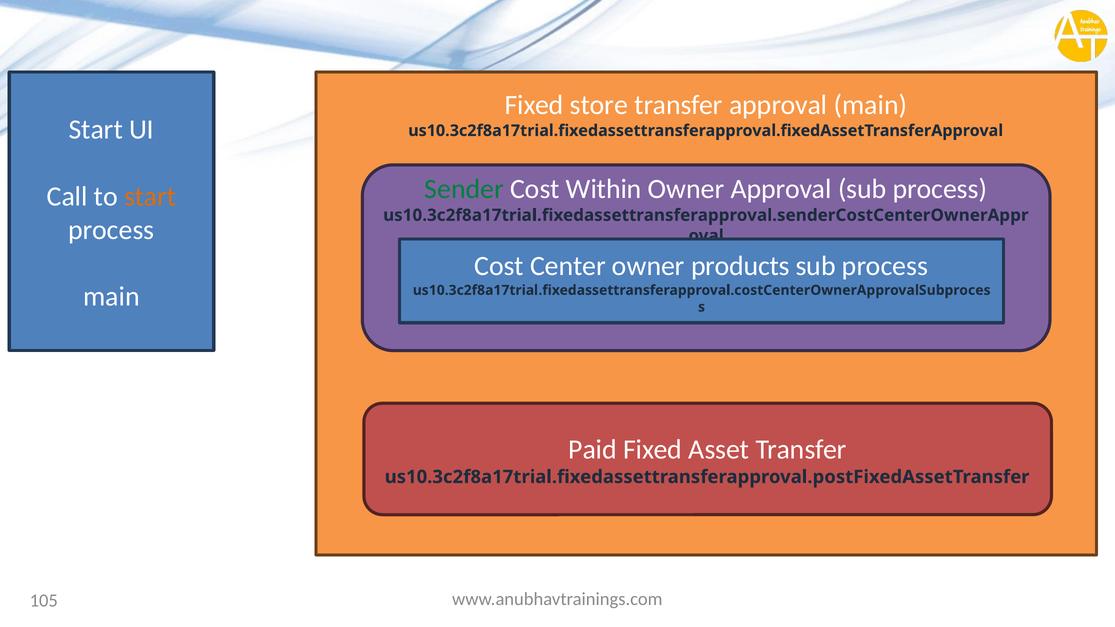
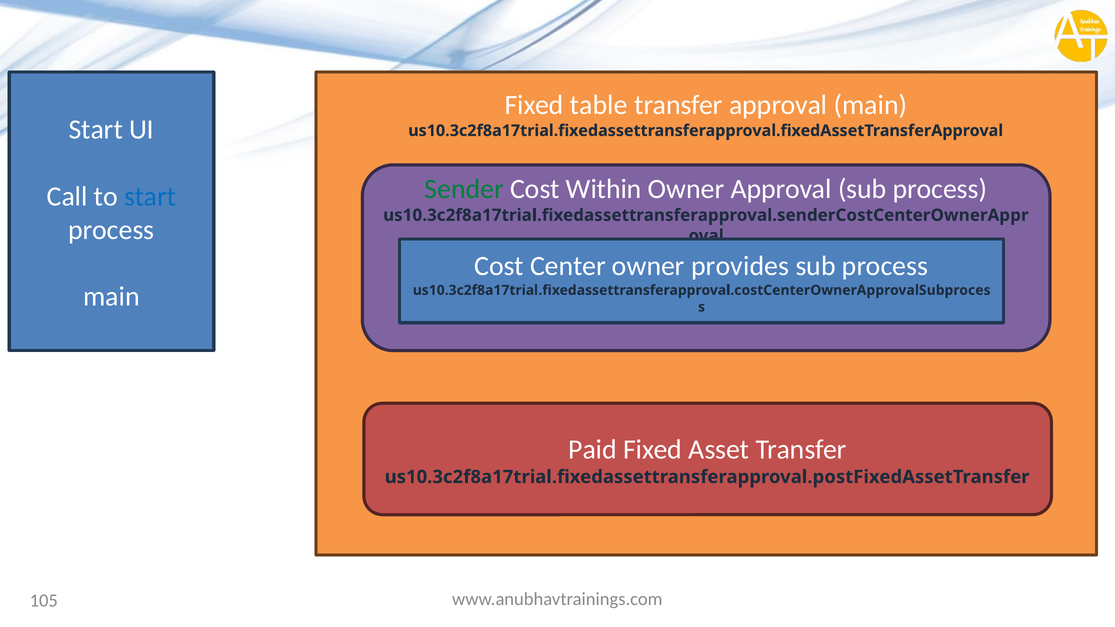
store: store -> table
start at (150, 197) colour: orange -> blue
products: products -> provides
